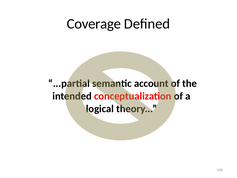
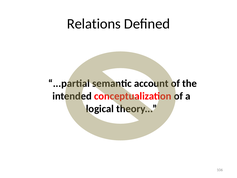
Coverage: Coverage -> Relations
